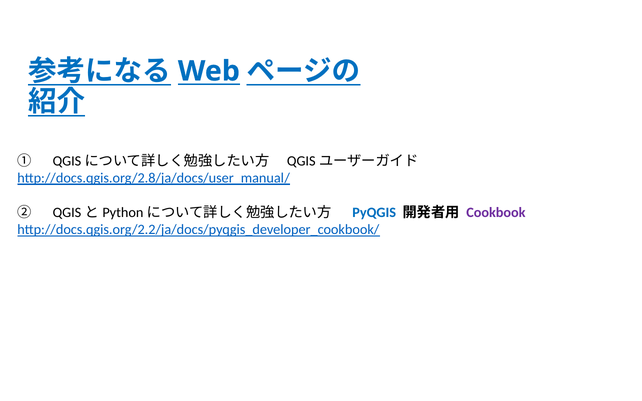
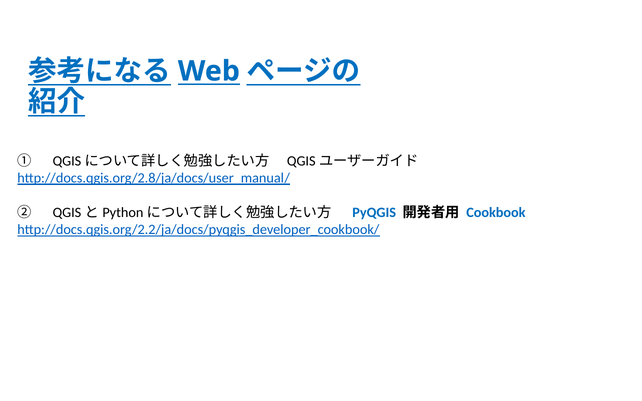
Cookbook colour: purple -> blue
